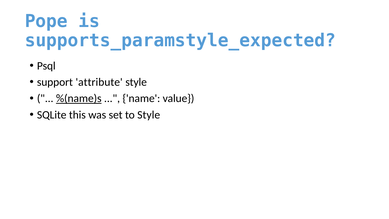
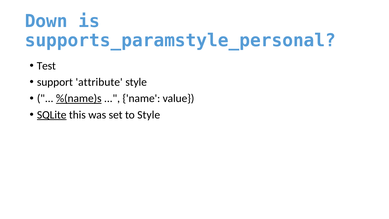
Pope: Pope -> Down
supports_paramstyle_expected: supports_paramstyle_expected -> supports_paramstyle_personal
Psql: Psql -> Test
SQLite underline: none -> present
